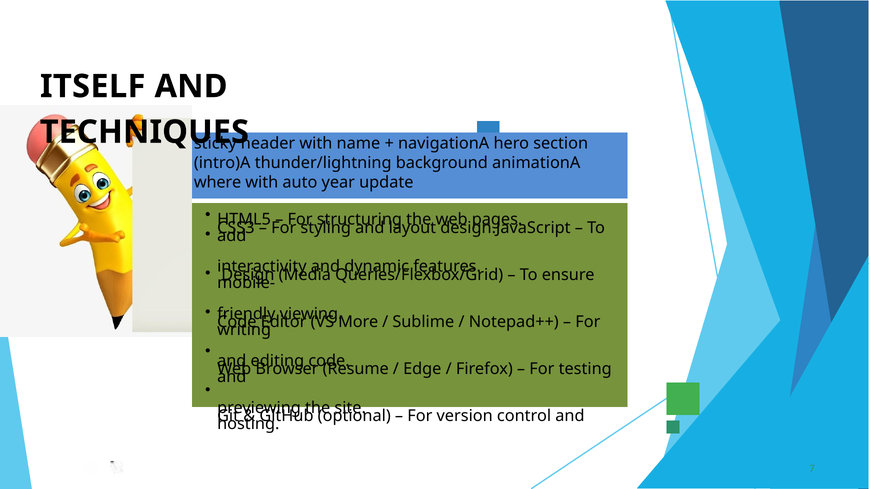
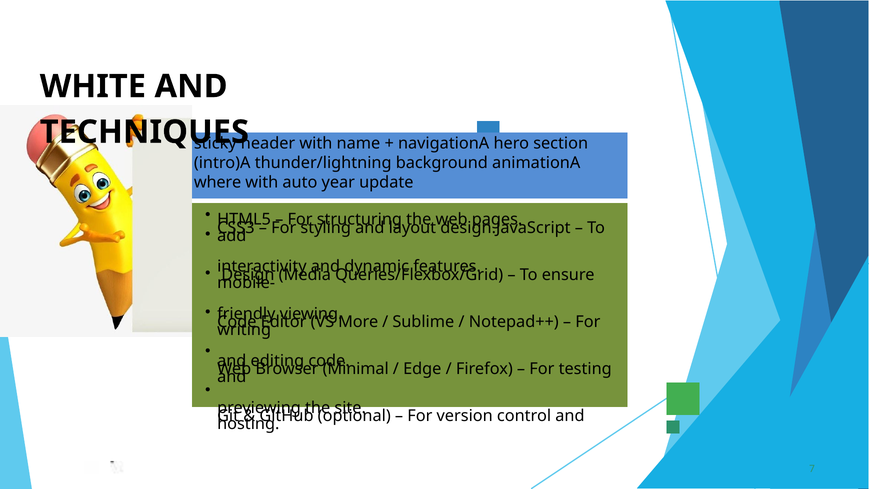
ITSELF: ITSELF -> WHITE
Resume: Resume -> Minimal
